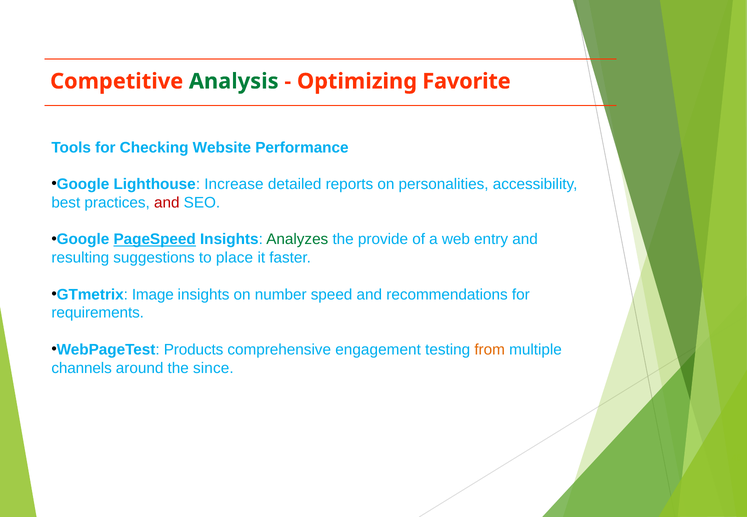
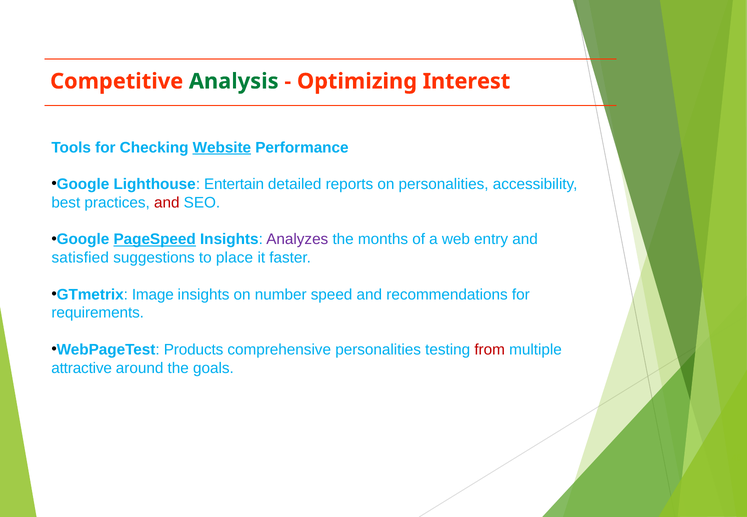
Favorite: Favorite -> Interest
Website underline: none -> present
Increase: Increase -> Entertain
Analyzes colour: green -> purple
provide: provide -> months
resulting: resulting -> satisfied
comprehensive engagement: engagement -> personalities
from colour: orange -> red
channels: channels -> attractive
since: since -> goals
